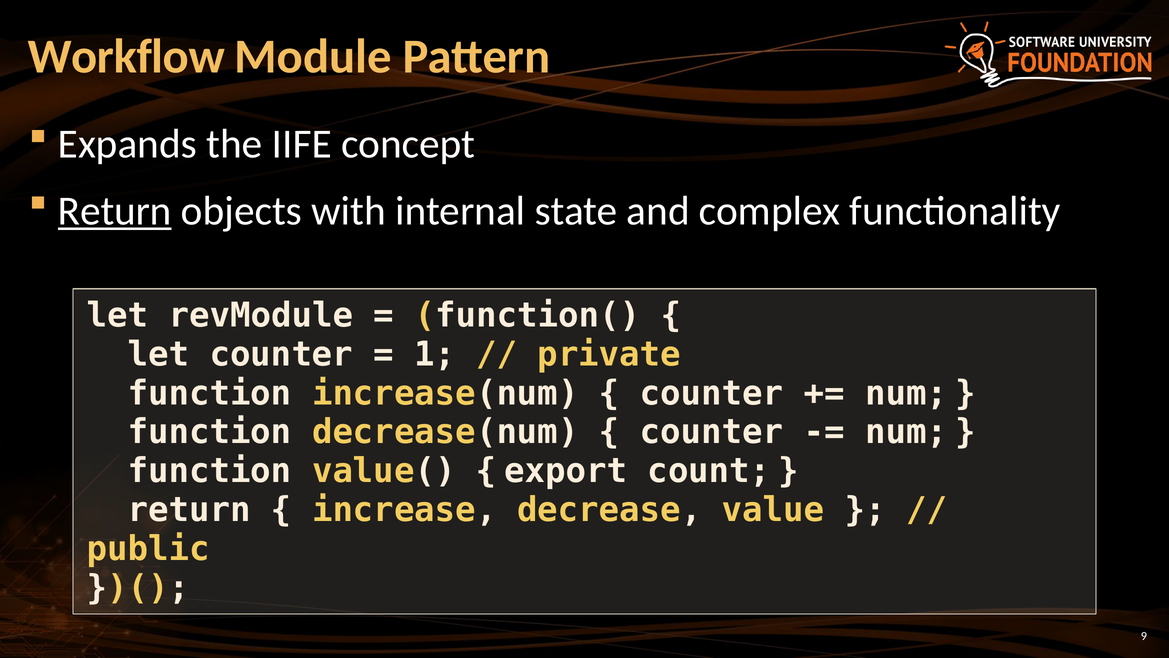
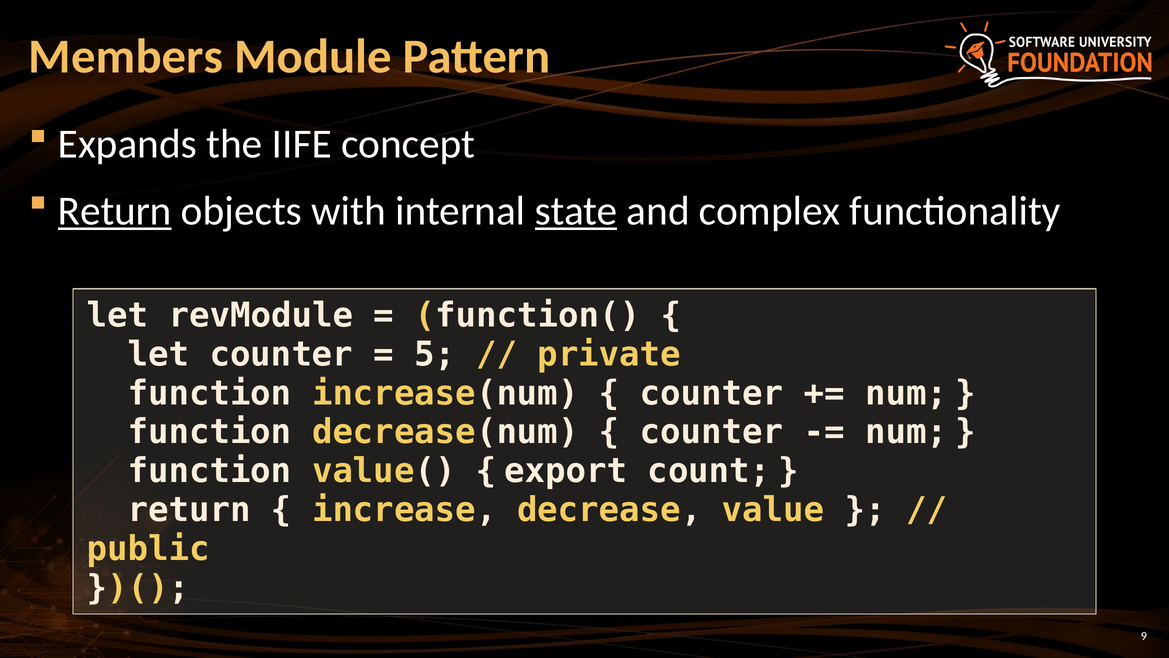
Workflow: Workflow -> Members
state underline: none -> present
1: 1 -> 5
